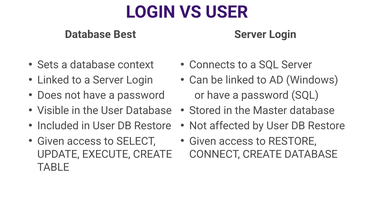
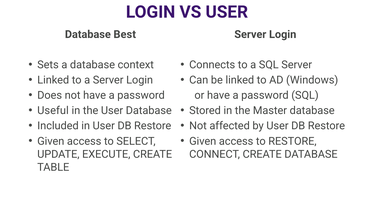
Visible: Visible -> Useful
